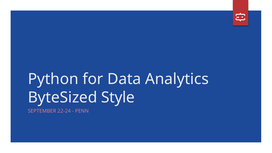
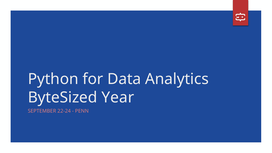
Style: Style -> Year
